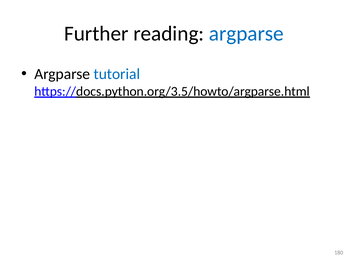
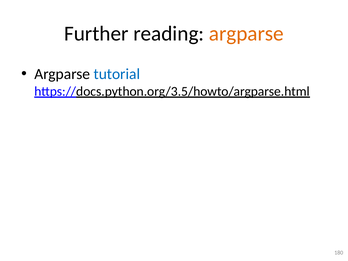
argparse at (246, 34) colour: blue -> orange
